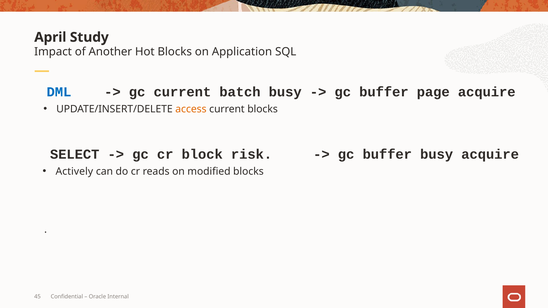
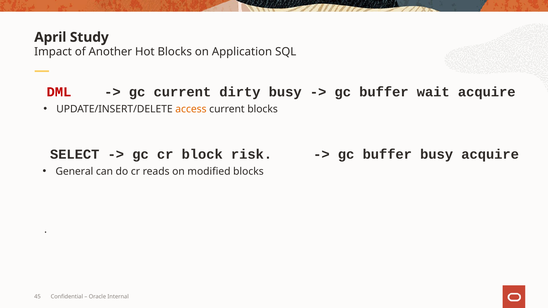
DML colour: blue -> red
batch: batch -> dirty
page: page -> wait
Actively: Actively -> General
